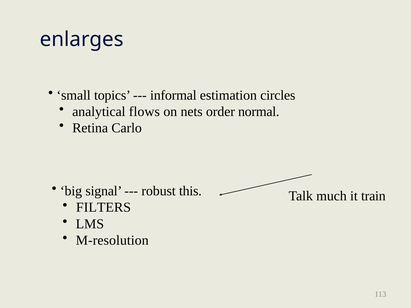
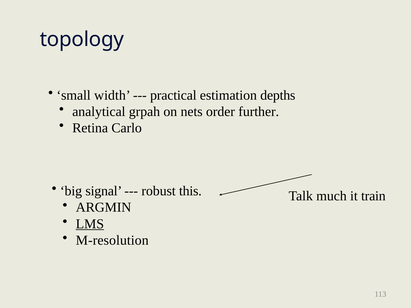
enlarges: enlarges -> topology
topics: topics -> width
informal: informal -> practical
circles: circles -> depths
flows: flows -> grpah
normal: normal -> further
FILTERS: FILTERS -> ARGMIN
LMS underline: none -> present
